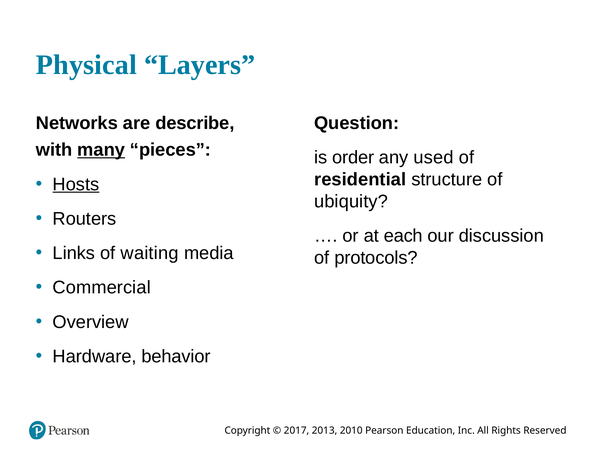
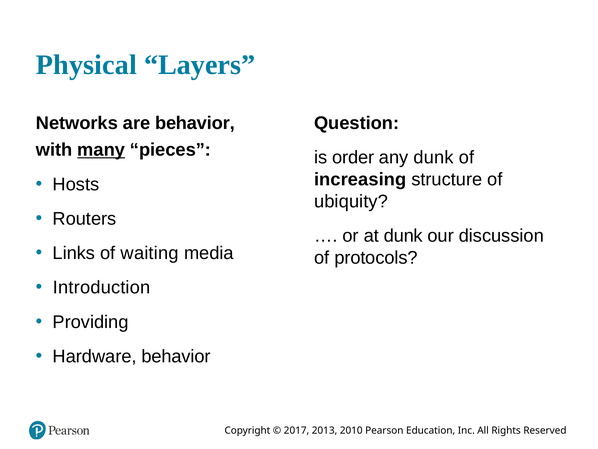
are describe: describe -> behavior
any used: used -> dunk
residential: residential -> increasing
Hosts underline: present -> none
at each: each -> dunk
Commercial: Commercial -> Introduction
Overview: Overview -> Providing
